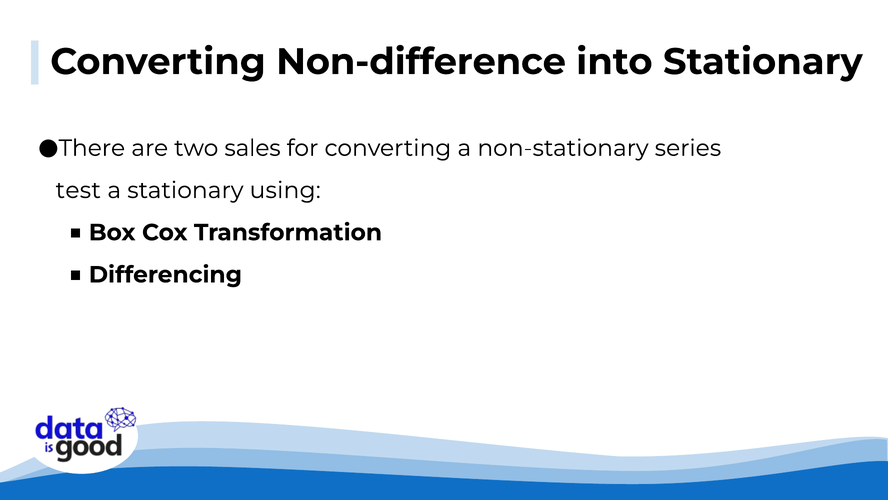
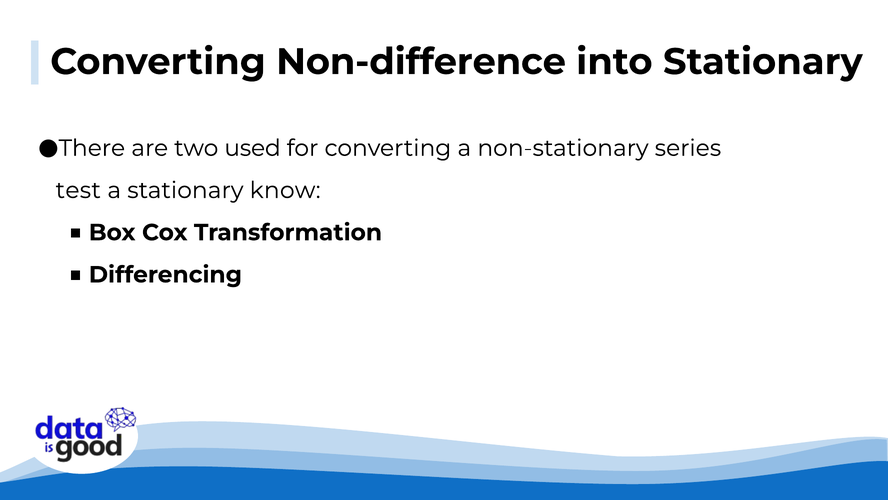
sales: sales -> used
using: using -> know
